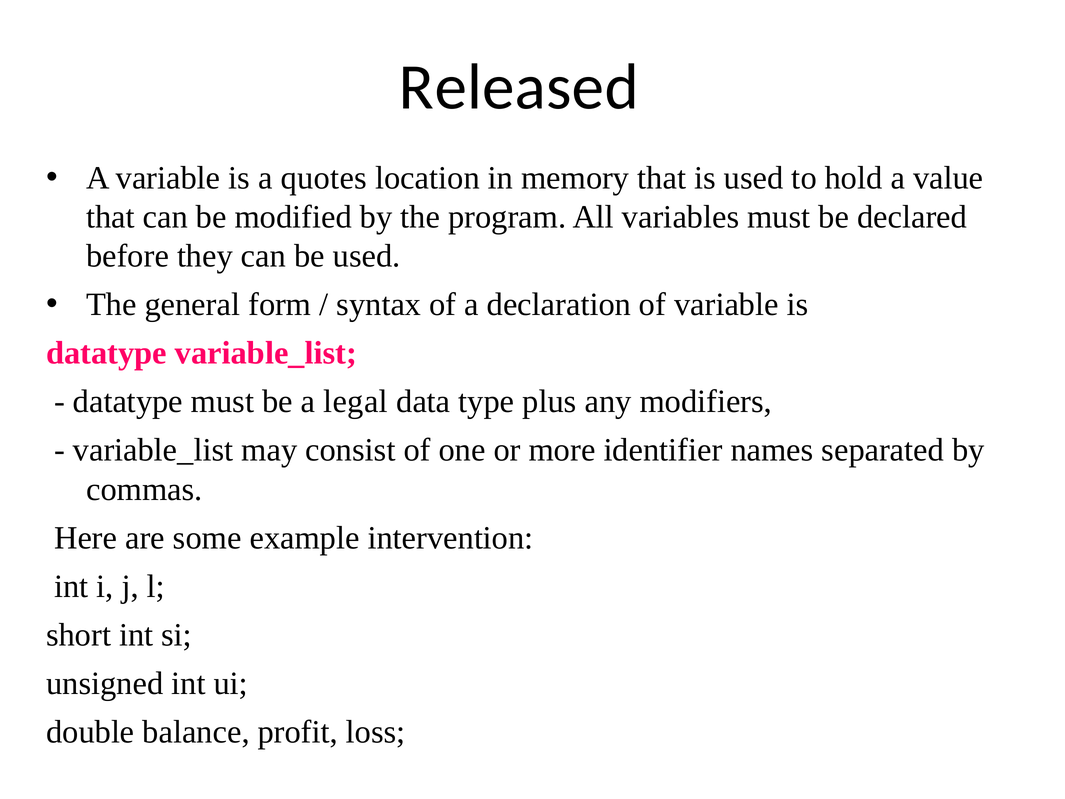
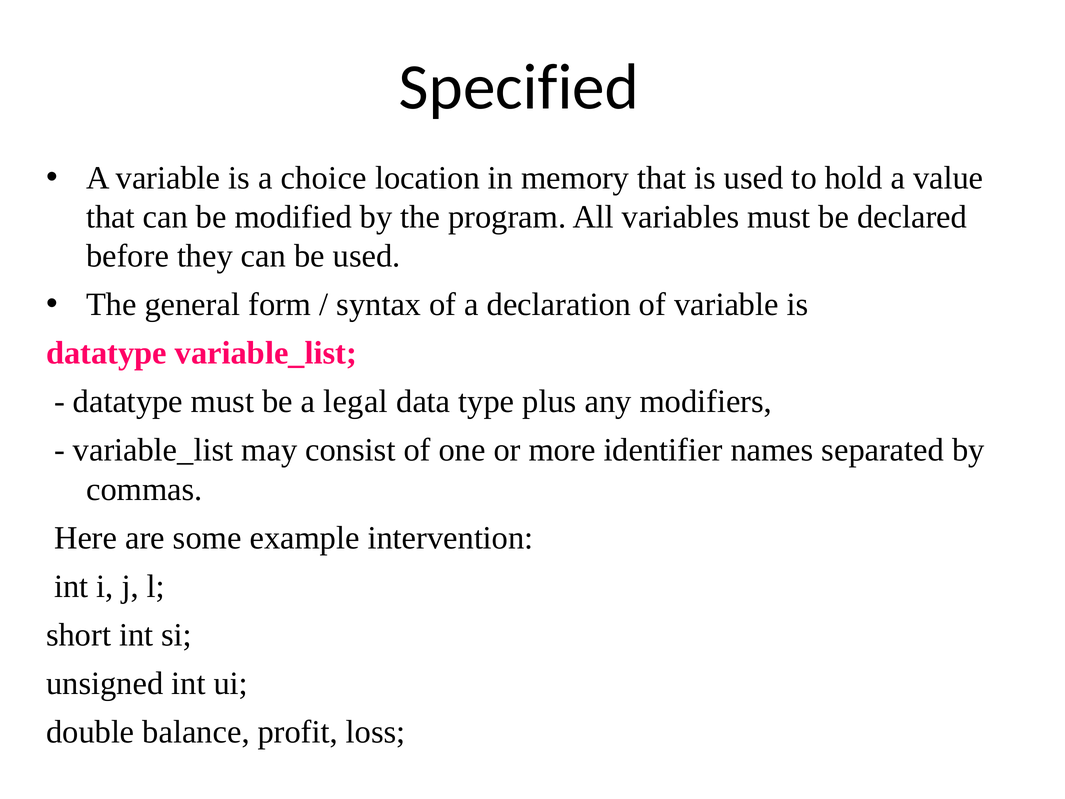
Released: Released -> Specified
quotes: quotes -> choice
